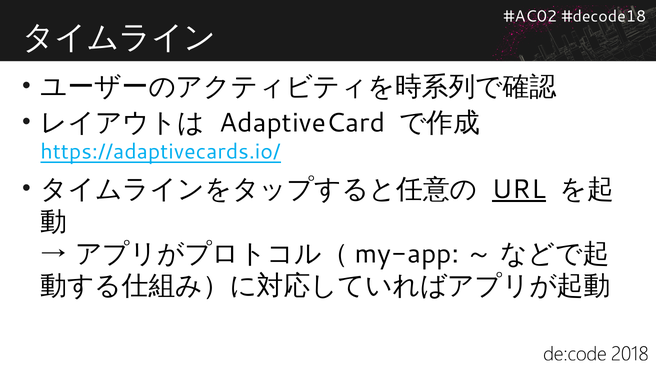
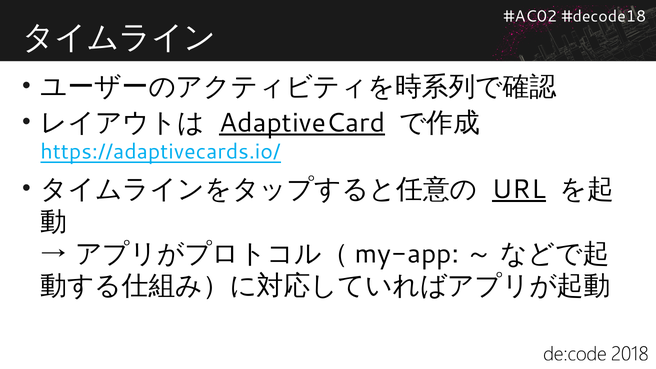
AdaptiveCard underline: none -> present
